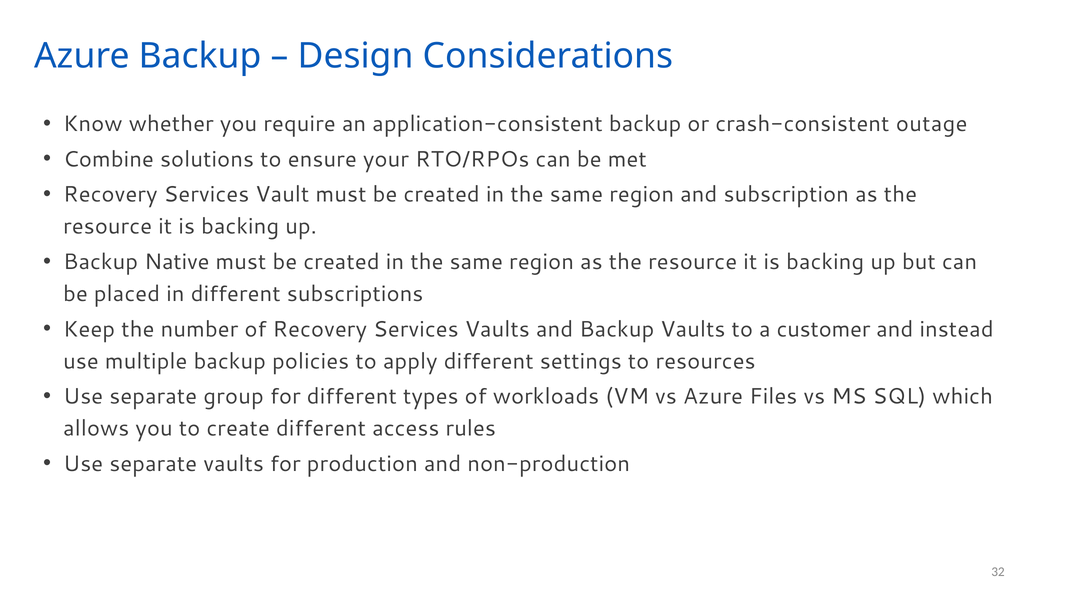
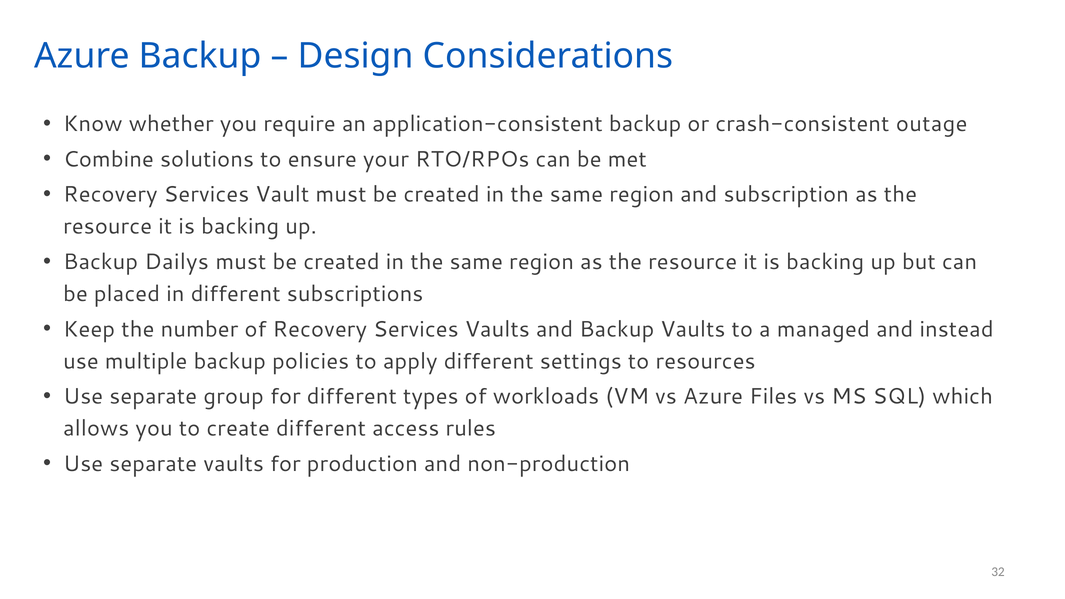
Native: Native -> Dailys
customer: customer -> managed
